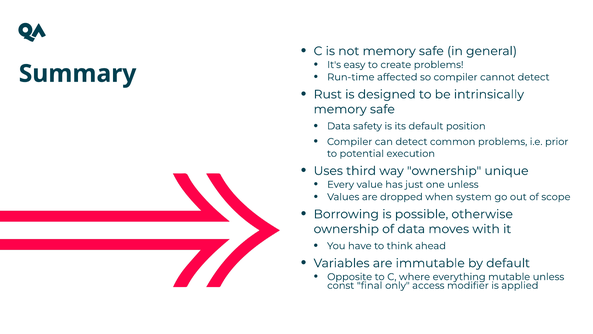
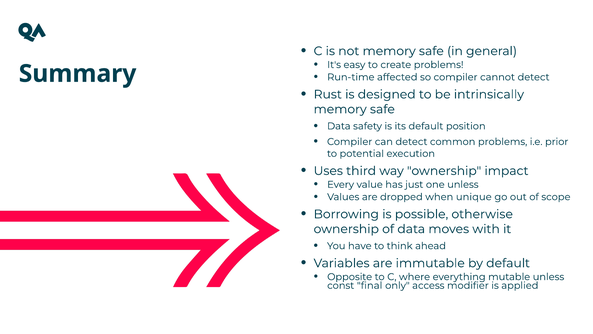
unique: unique -> impact
system: system -> unique
